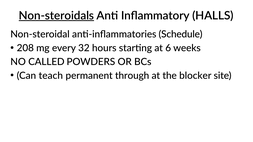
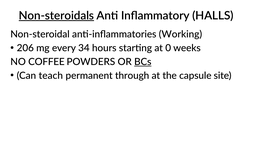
Schedule: Schedule -> Working
208: 208 -> 206
32: 32 -> 34
6: 6 -> 0
CALLED: CALLED -> COFFEE
BCs underline: none -> present
blocker: blocker -> capsule
